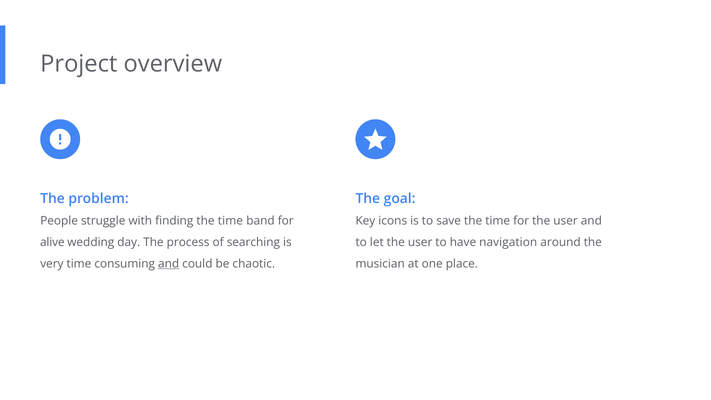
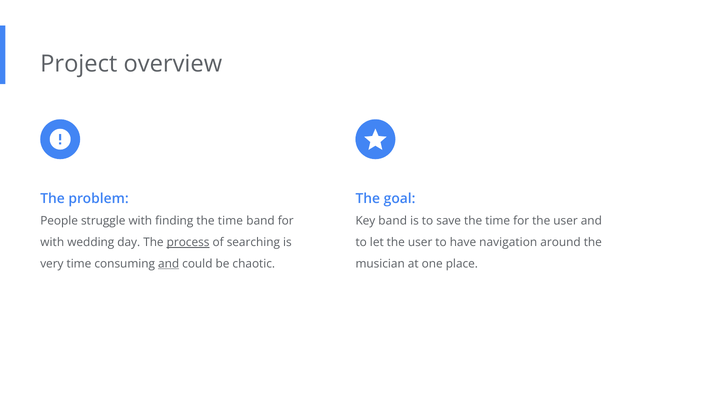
Key icons: icons -> band
alive at (52, 242): alive -> with
process underline: none -> present
